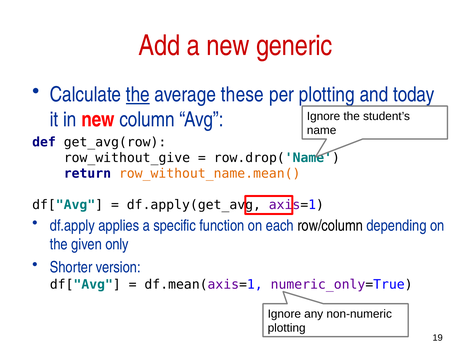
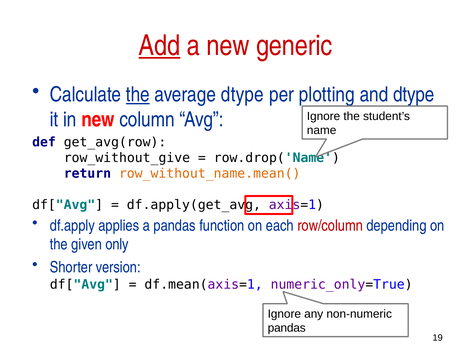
Add underline: none -> present
average these: these -> dtype
and today: today -> dtype
a specific: specific -> pandas
row/column colour: black -> red
plotting at (287, 328): plotting -> pandas
